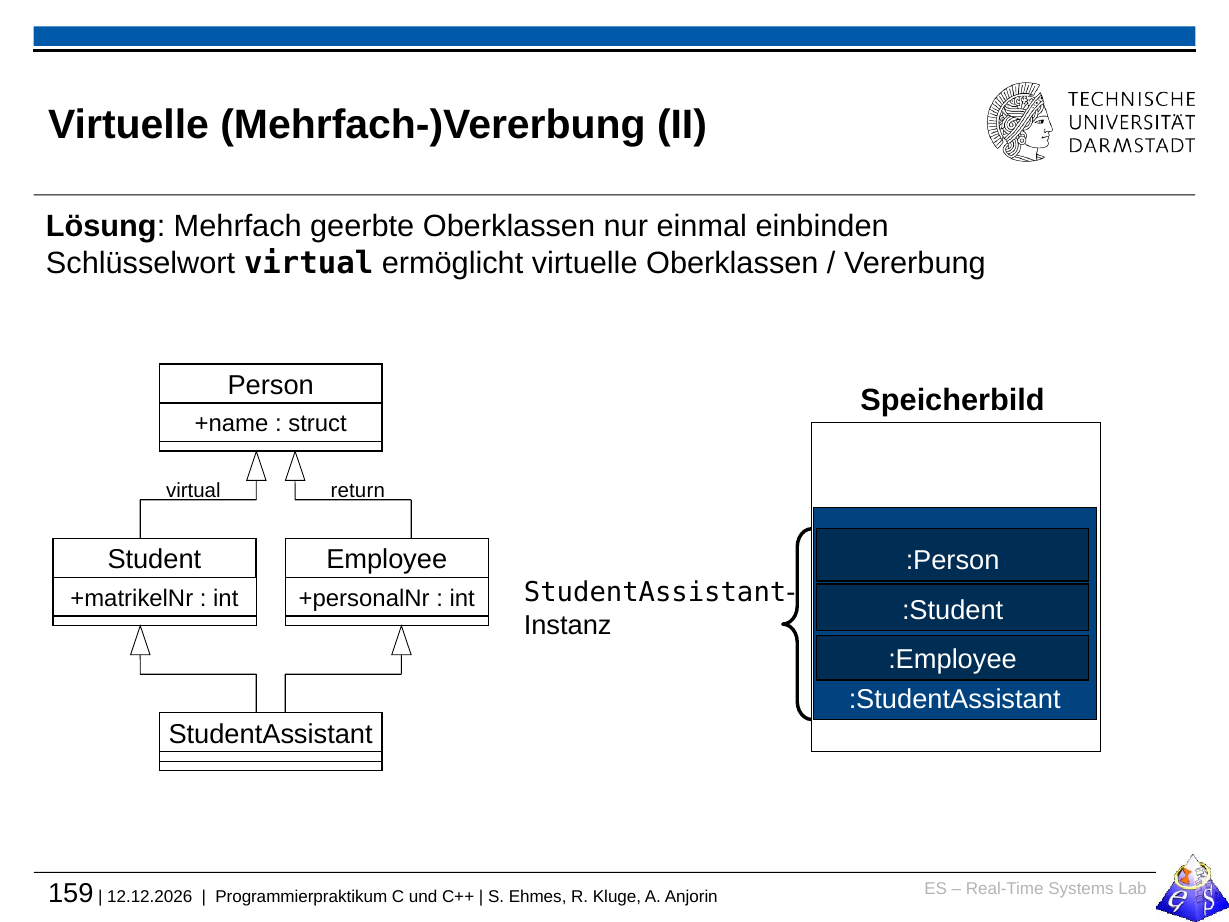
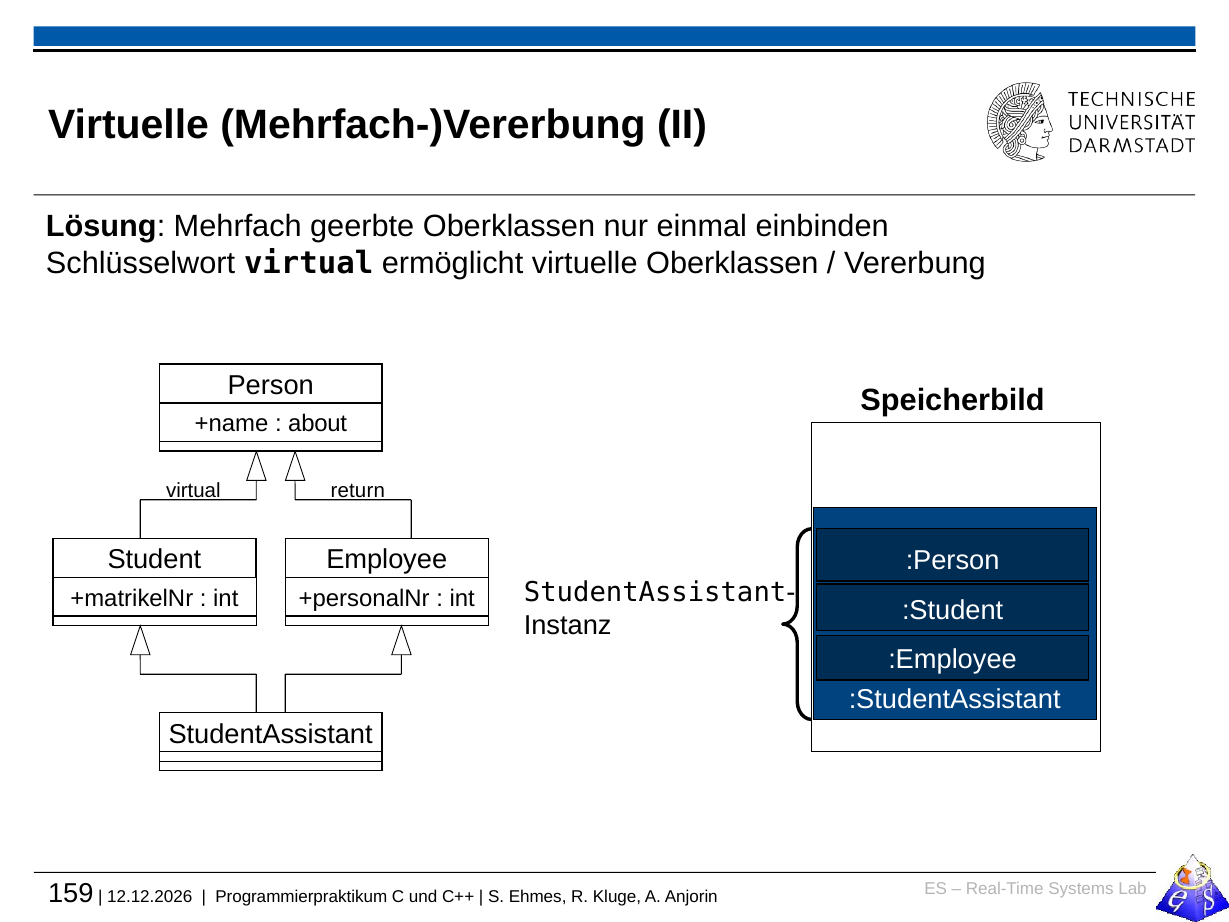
struct: struct -> about
